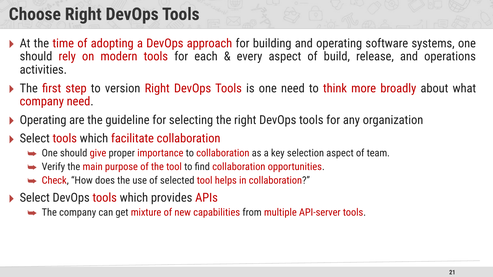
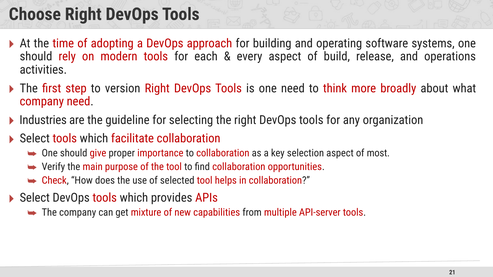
Operating at (43, 120): Operating -> Industries
team: team -> most
